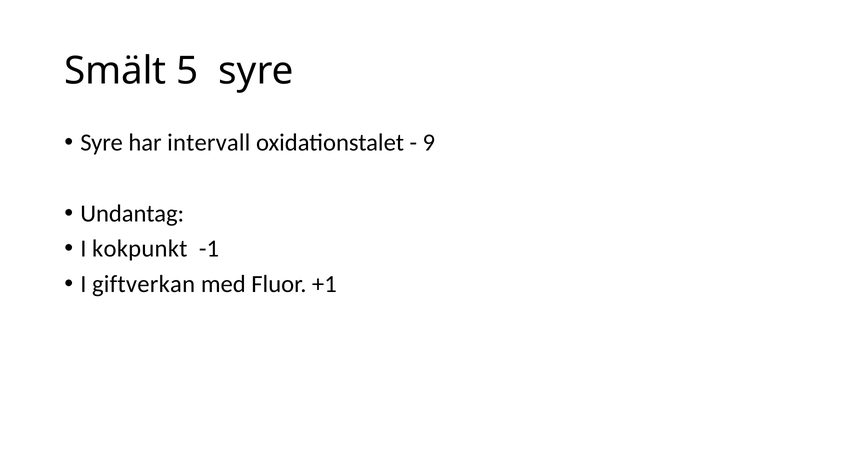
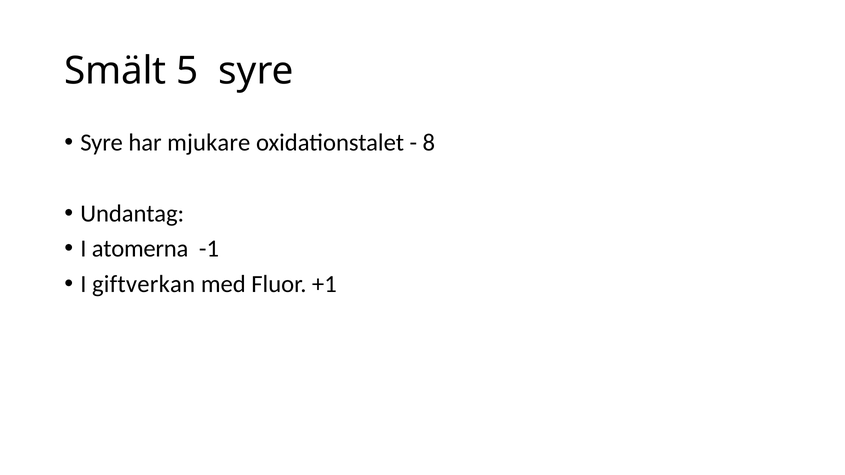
intervall: intervall -> mjukare
9: 9 -> 8
kokpunkt: kokpunkt -> atomerna
